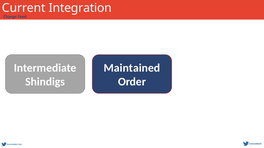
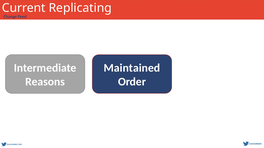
Integration: Integration -> Replicating
Shindigs: Shindigs -> Reasons
